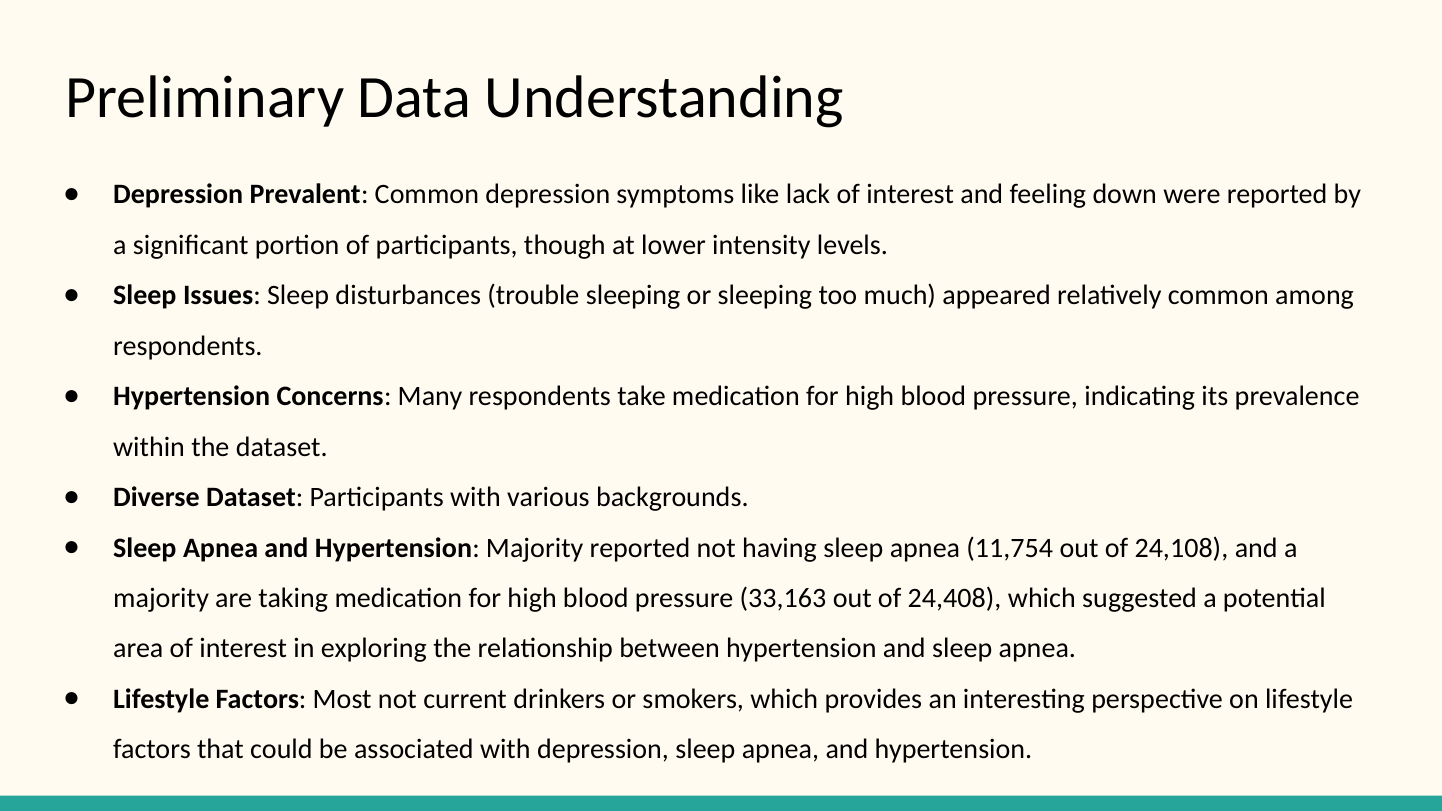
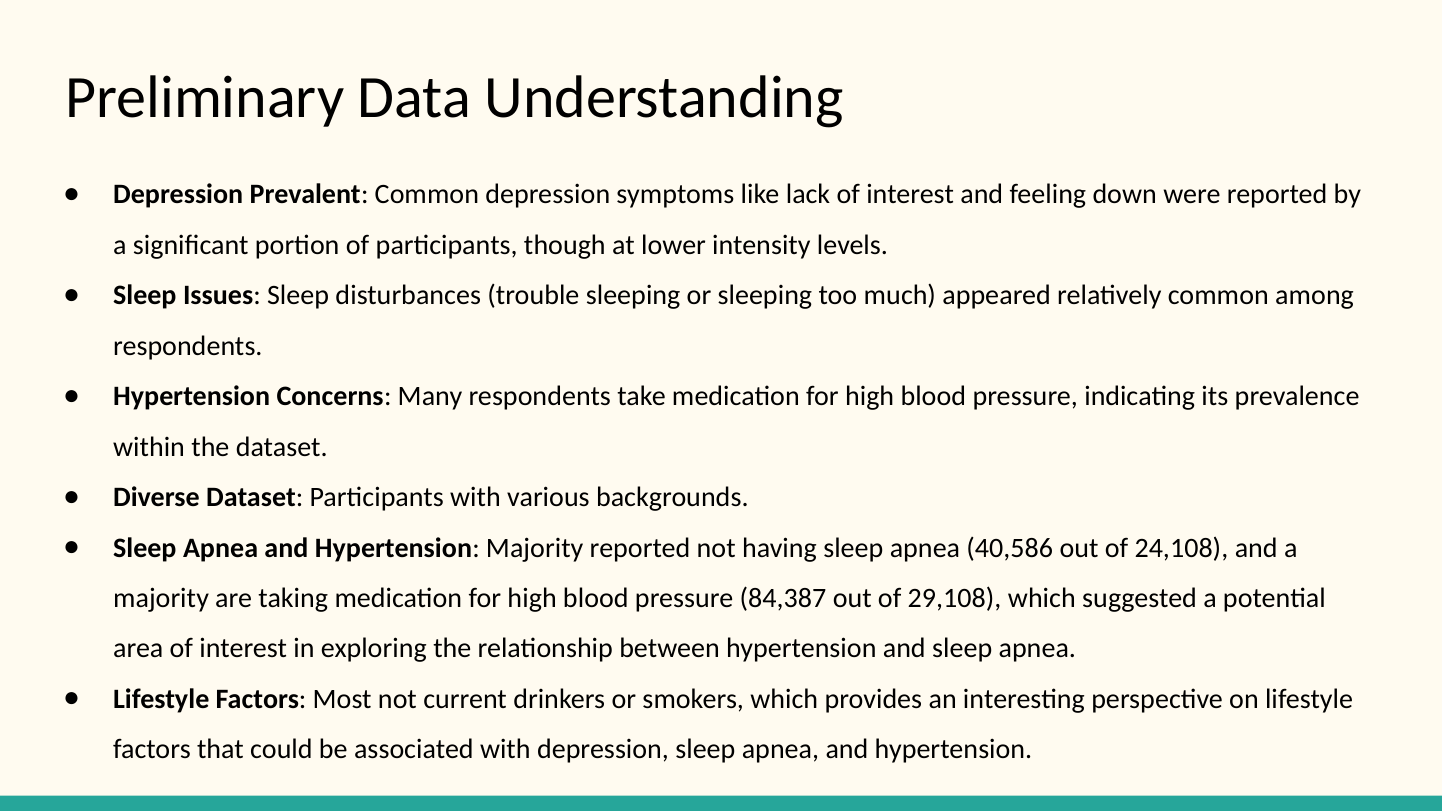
11,754: 11,754 -> 40,586
33,163: 33,163 -> 84,387
24,408: 24,408 -> 29,108
